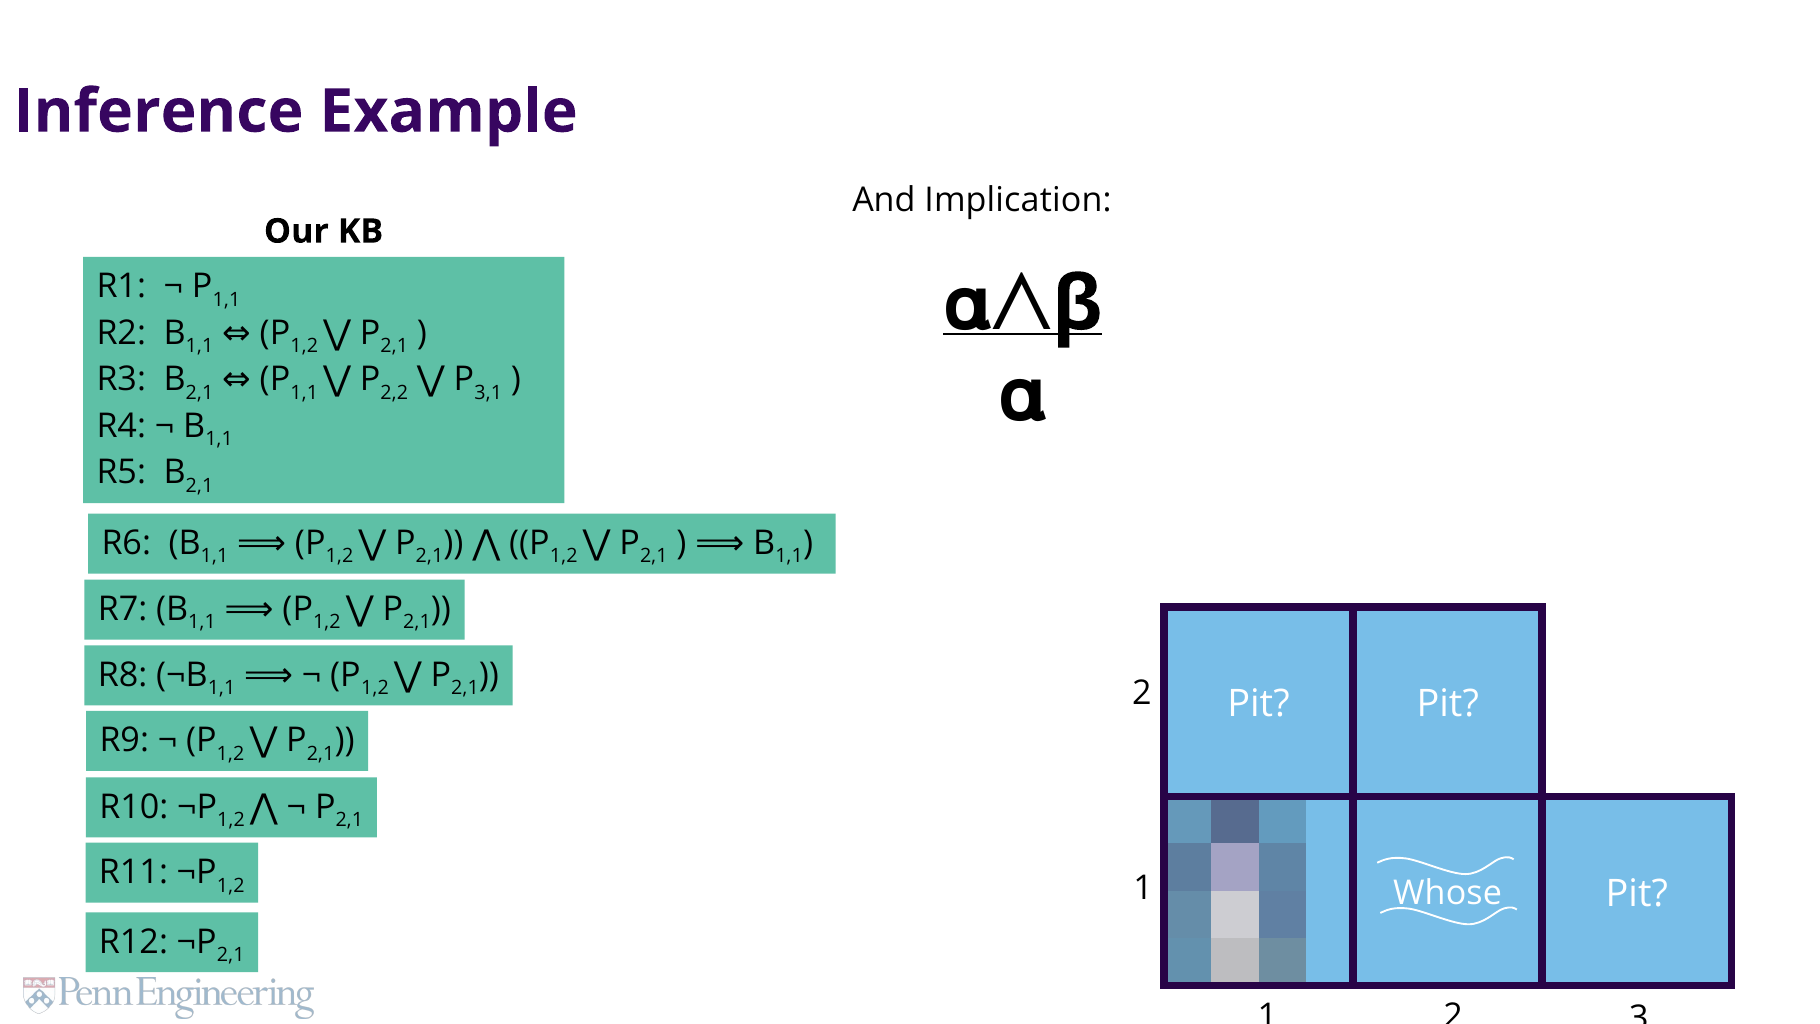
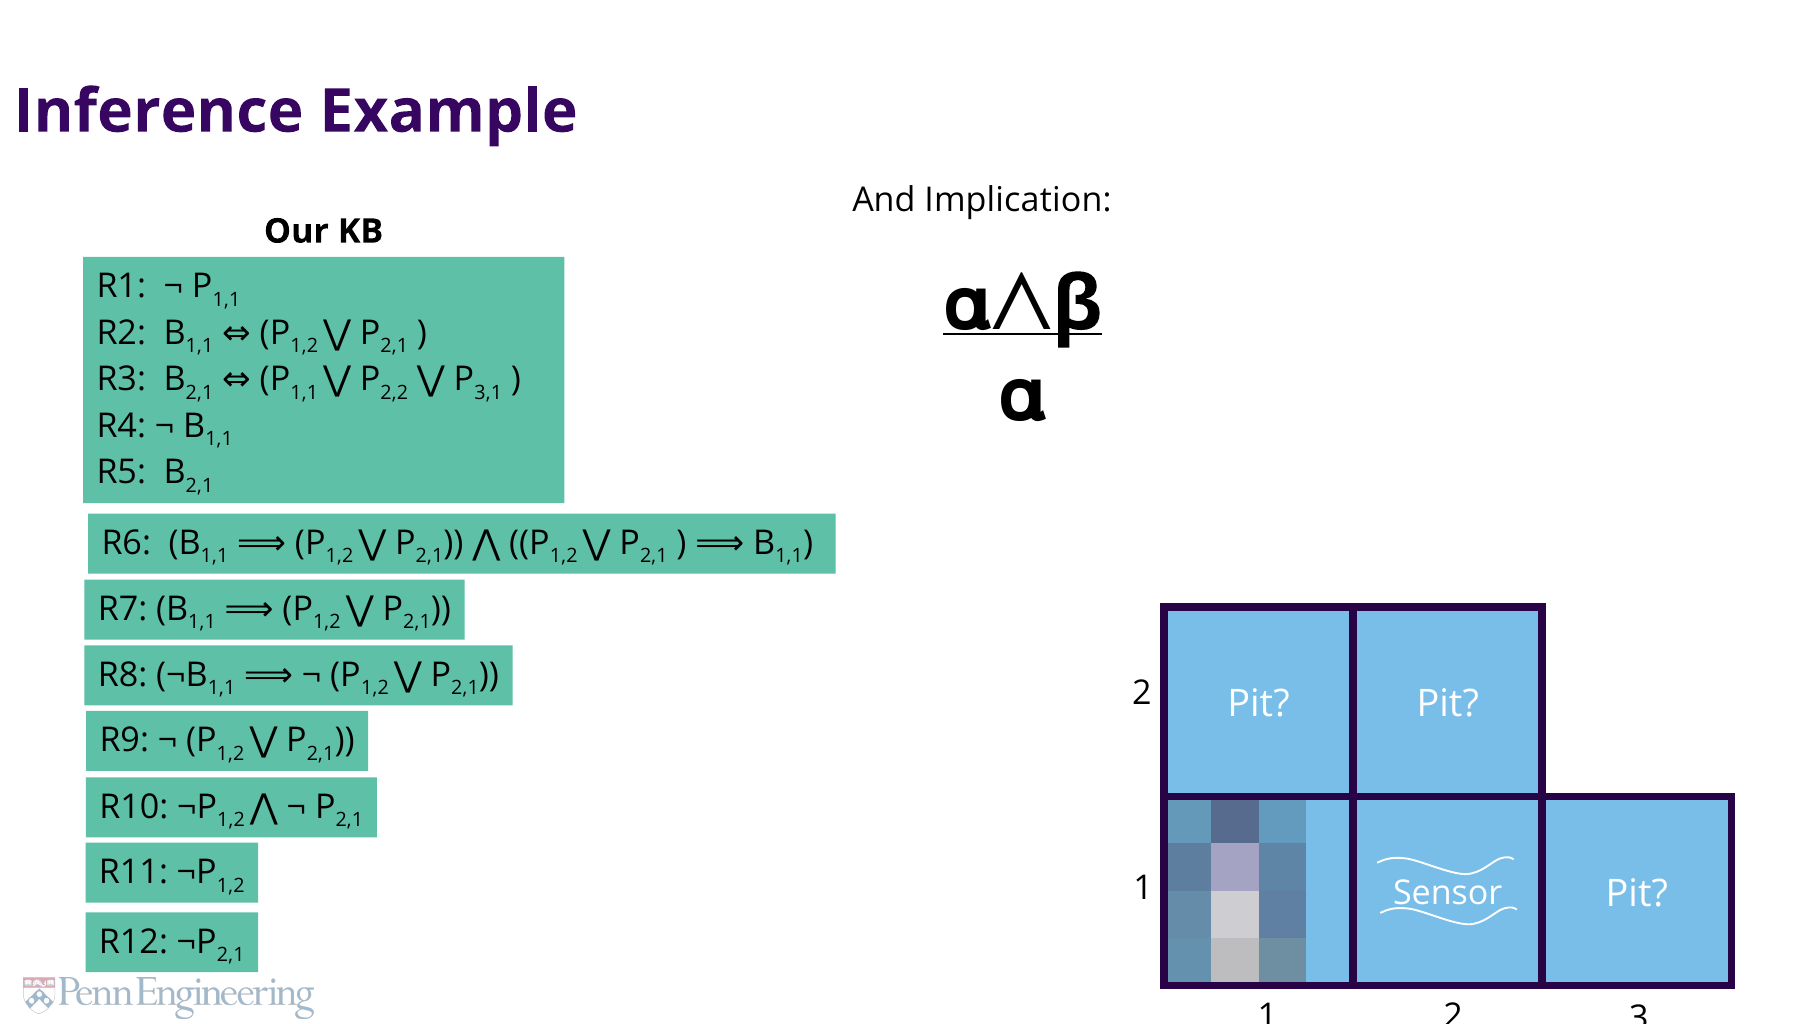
Whose: Whose -> Sensor
